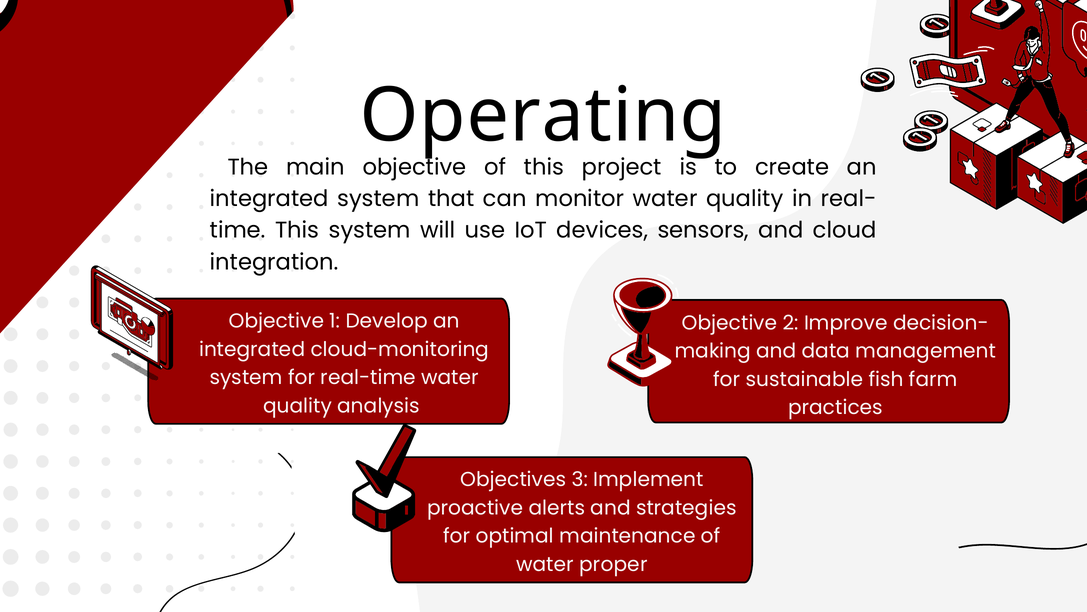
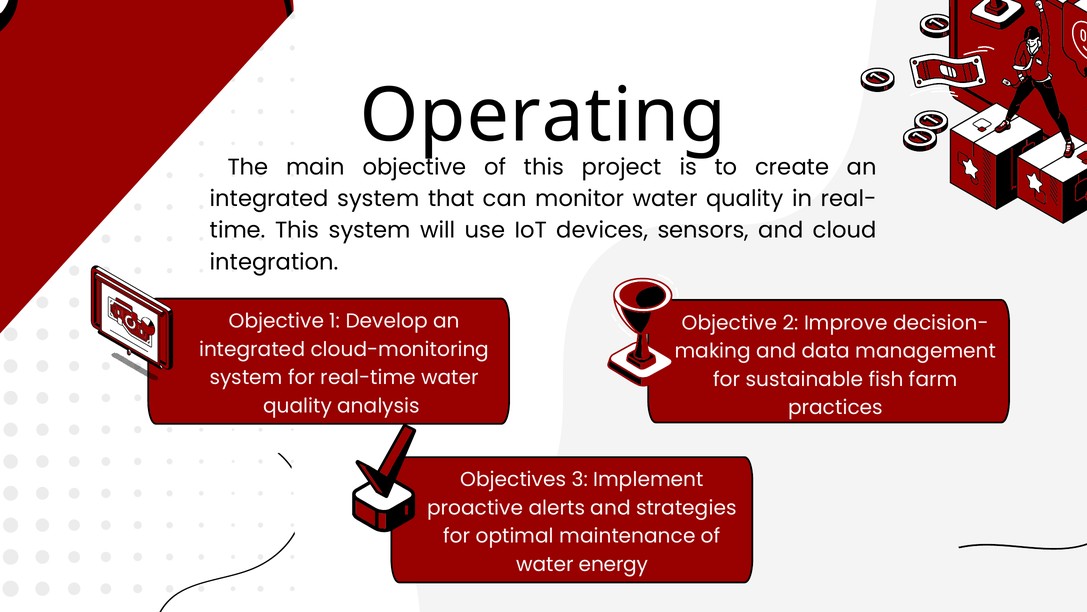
proper: proper -> energy
